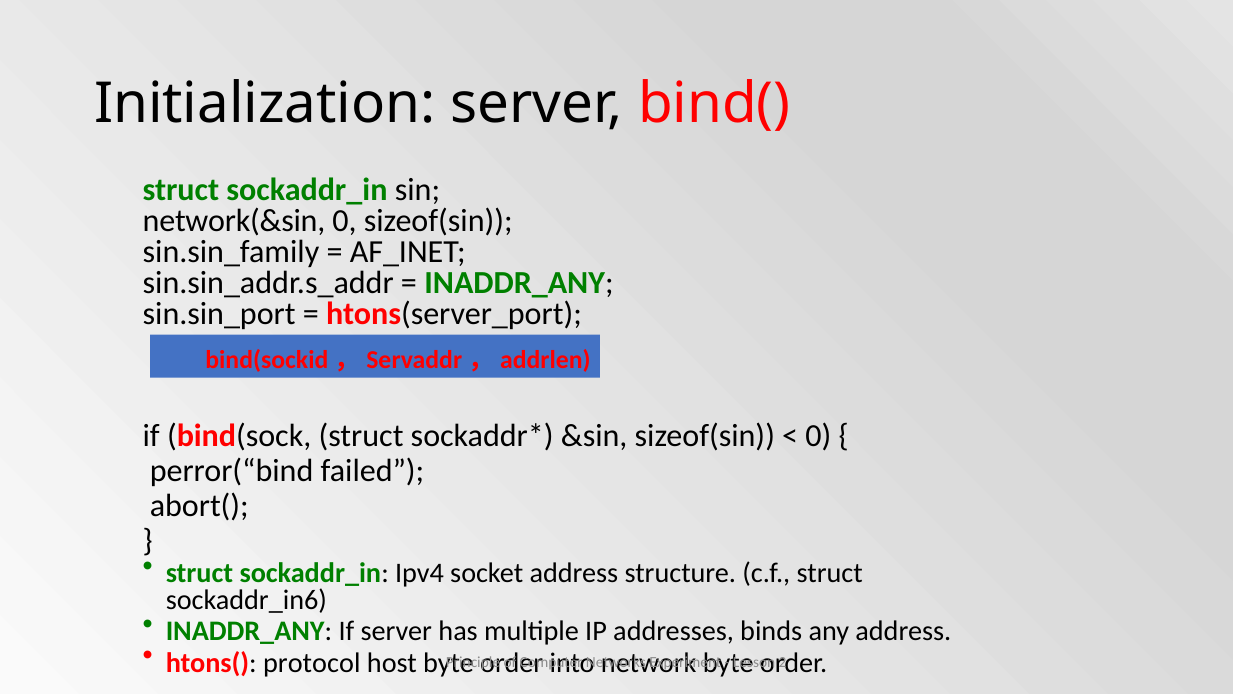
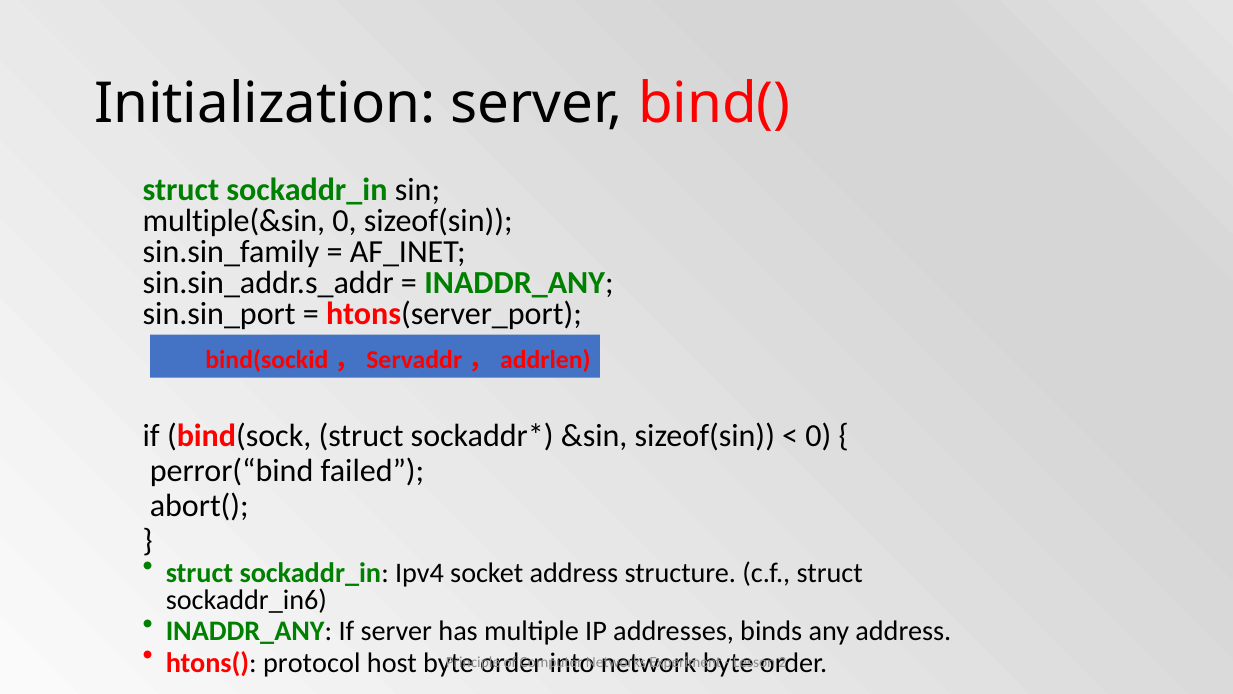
network(&sin: network(&sin -> multiple(&sin
